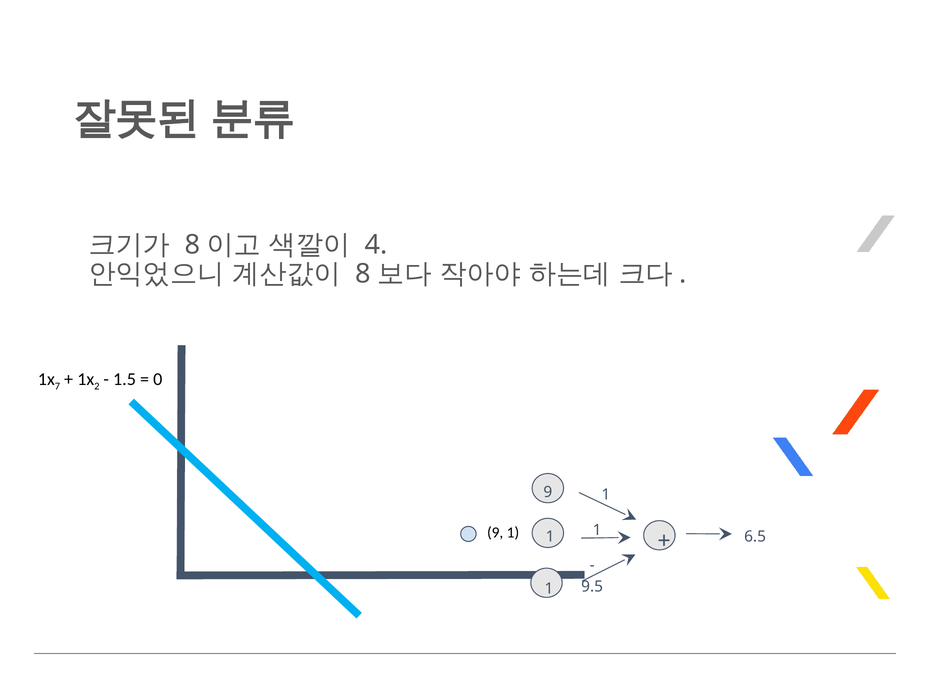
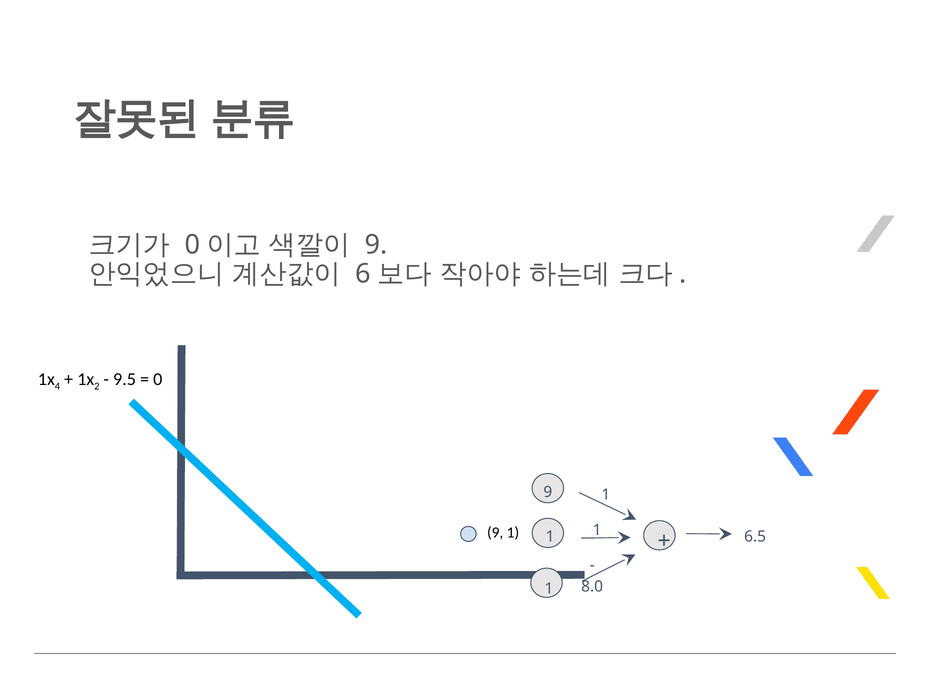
8 at (192, 244): 8 -> 0
4 at (376, 244): 4 -> 9
8 at (363, 274): 8 -> 6
7: 7 -> 4
1.5: 1.5 -> 9.5
9.5: 9.5 -> 8.0
